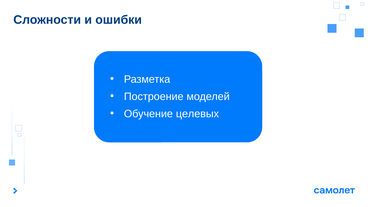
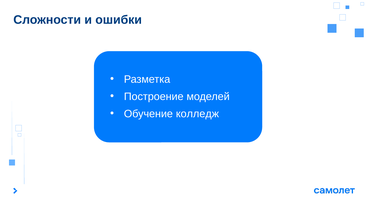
целевых: целевых -> колледж
